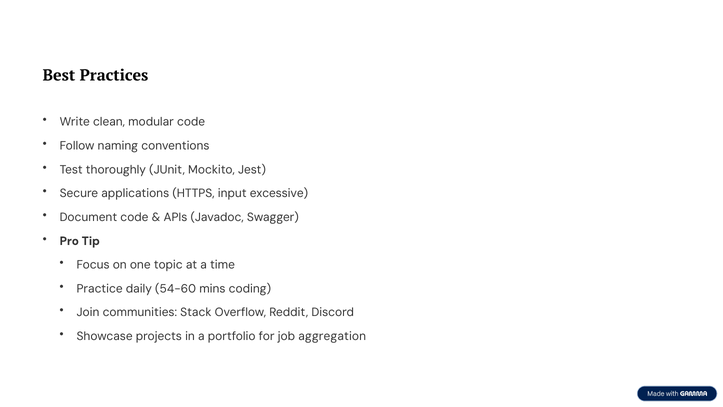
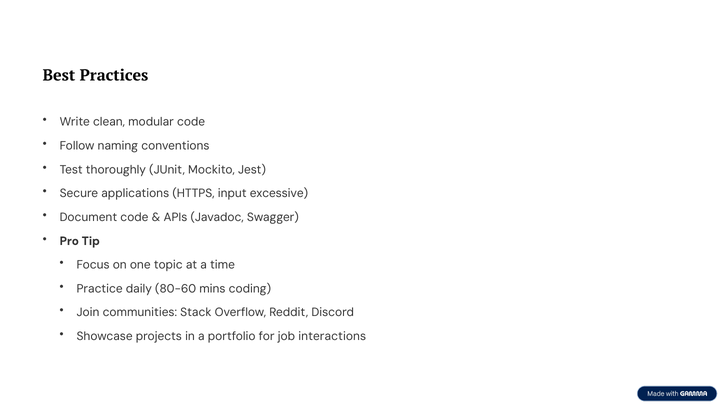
54-60: 54-60 -> 80-60
aggregation: aggregation -> interactions
